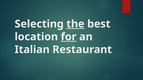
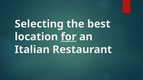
the underline: present -> none
